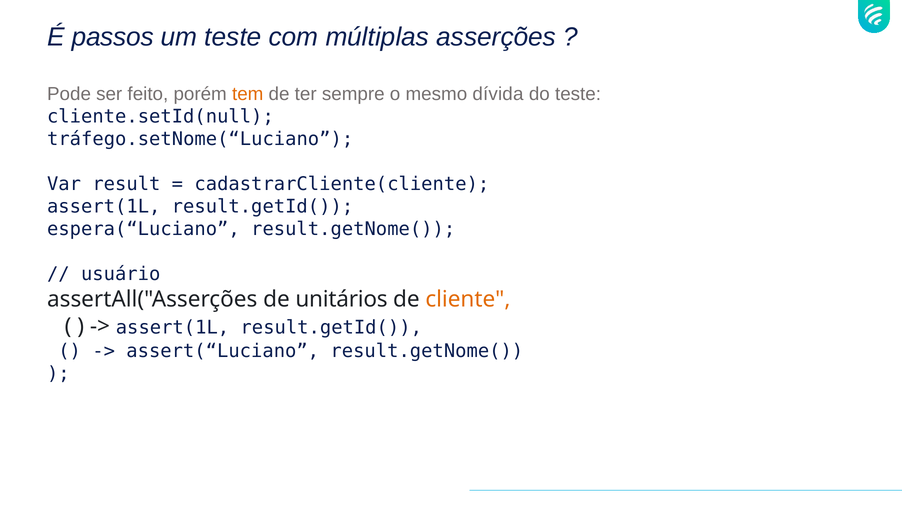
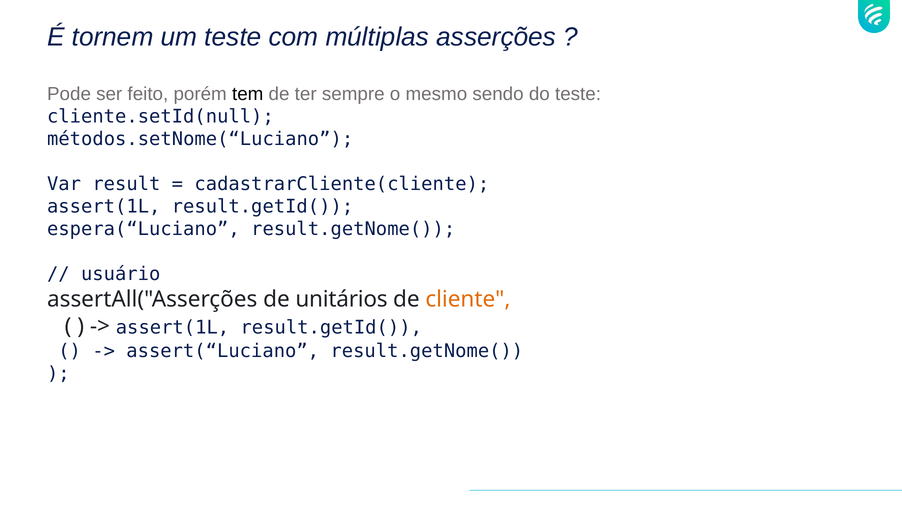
passos: passos -> tornem
tem colour: orange -> black
dívida: dívida -> sendo
tráfego.setNome(“Luciano: tráfego.setNome(“Luciano -> métodos.setNome(“Luciano
